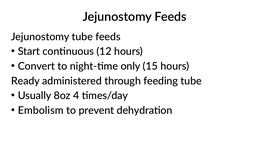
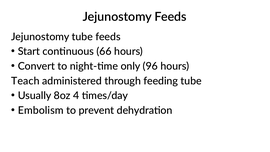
12: 12 -> 66
15: 15 -> 96
Ready: Ready -> Teach
